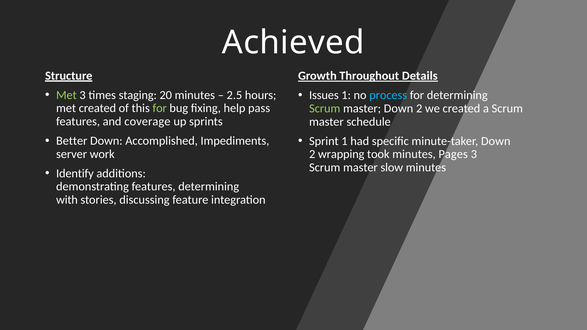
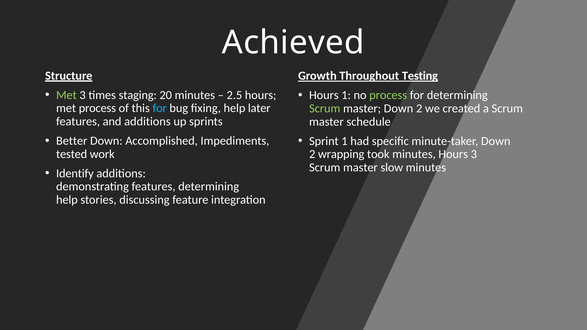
Details: Details -> Testing
Issues at (324, 95): Issues -> Hours
process at (388, 95) colour: light blue -> light green
met created: created -> process
for at (160, 108) colour: light green -> light blue
pass: pass -> later
and coverage: coverage -> additions
server: server -> tested
minutes Pages: Pages -> Hours
with at (67, 200): with -> help
